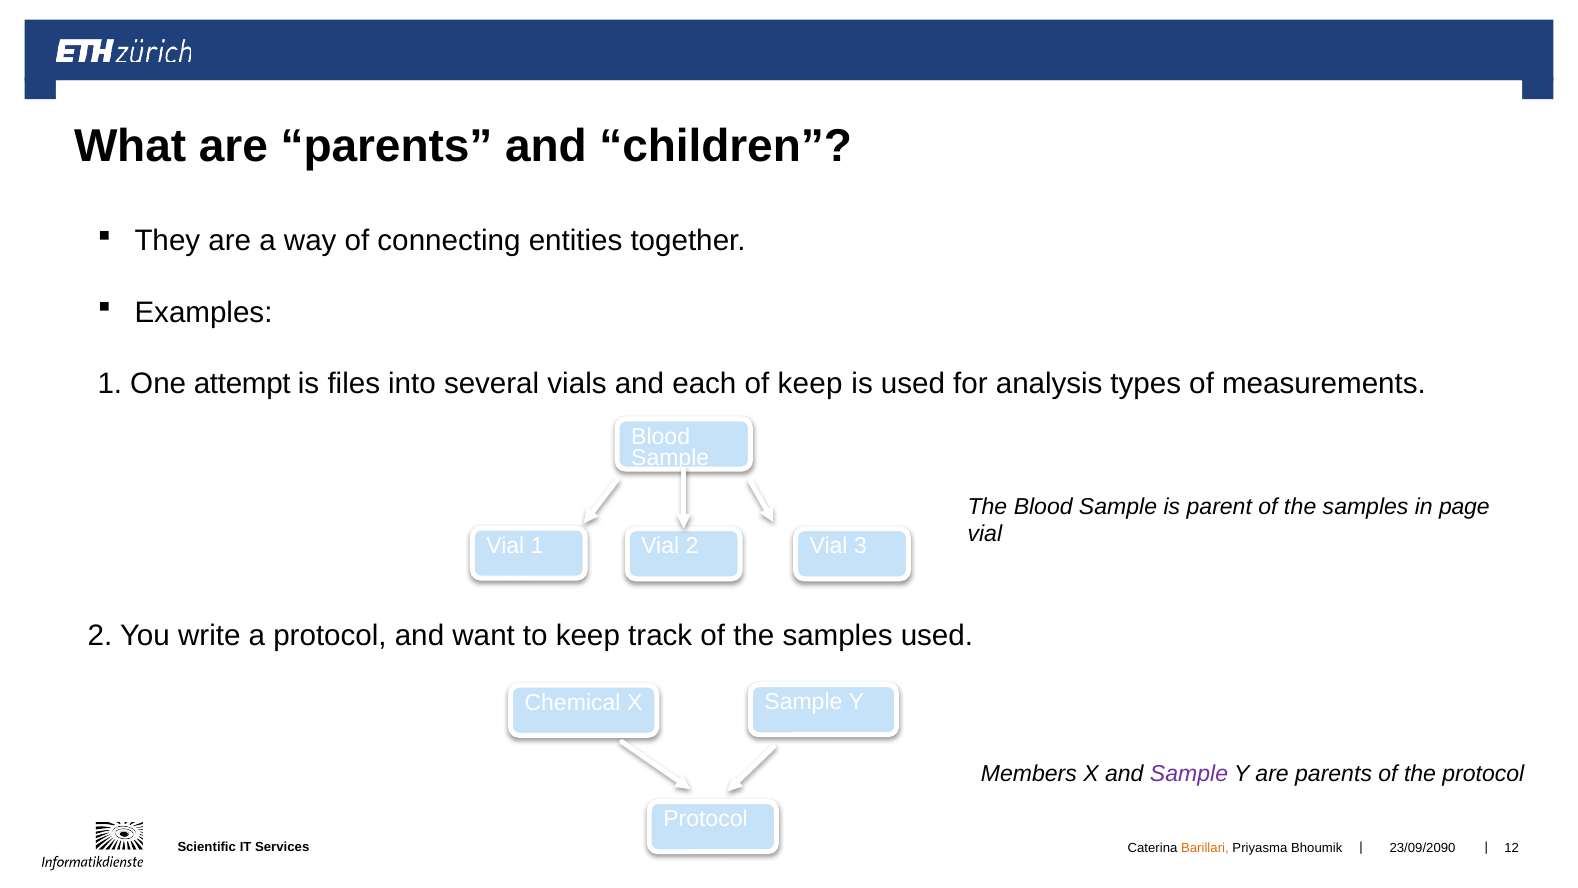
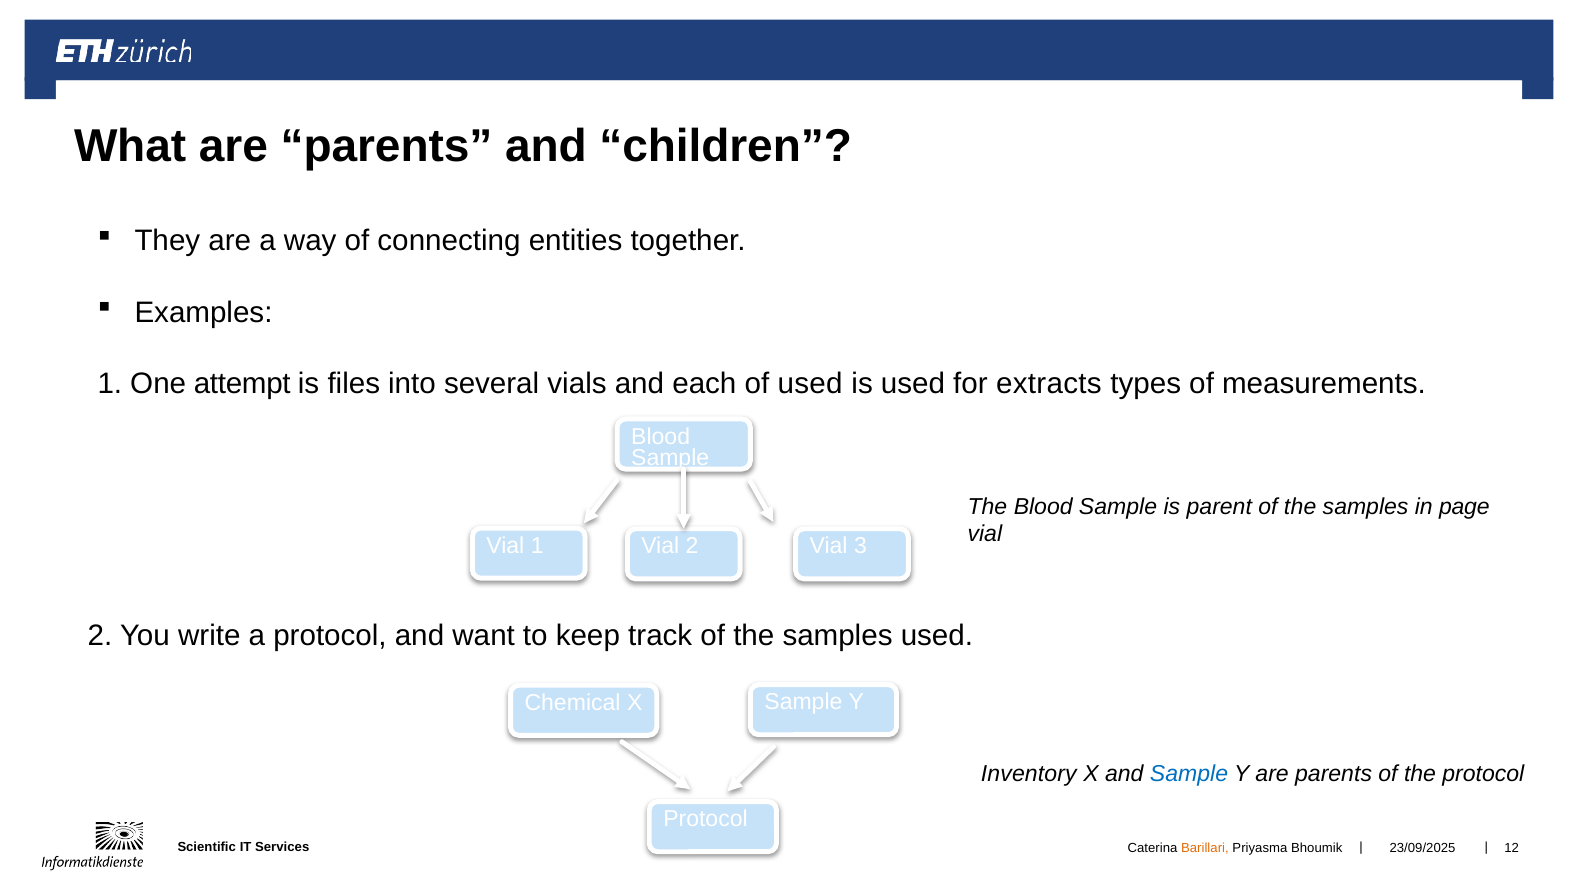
of keep: keep -> used
analysis: analysis -> extracts
Members: Members -> Inventory
Sample at (1189, 774) colour: purple -> blue
23/09/2090: 23/09/2090 -> 23/09/2025
